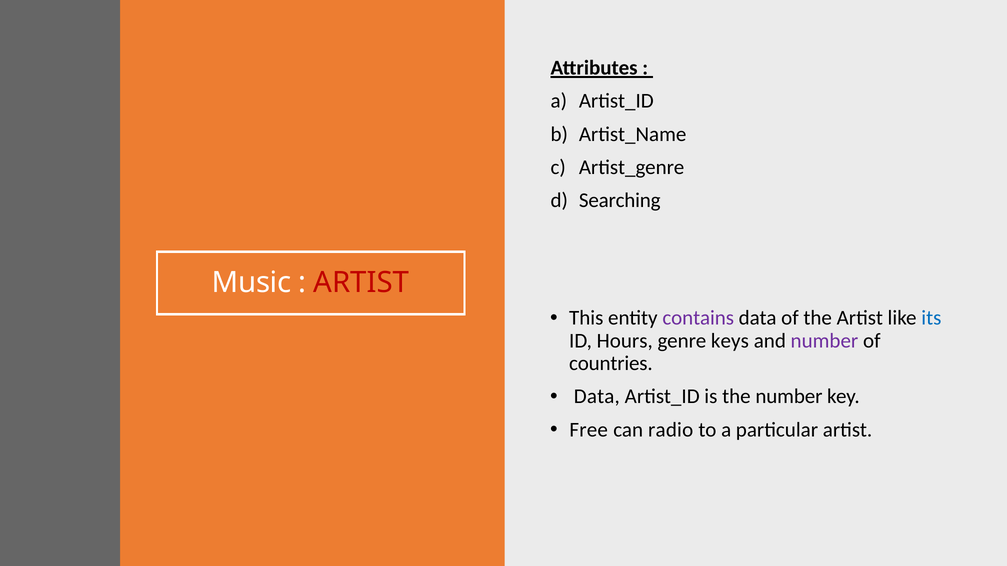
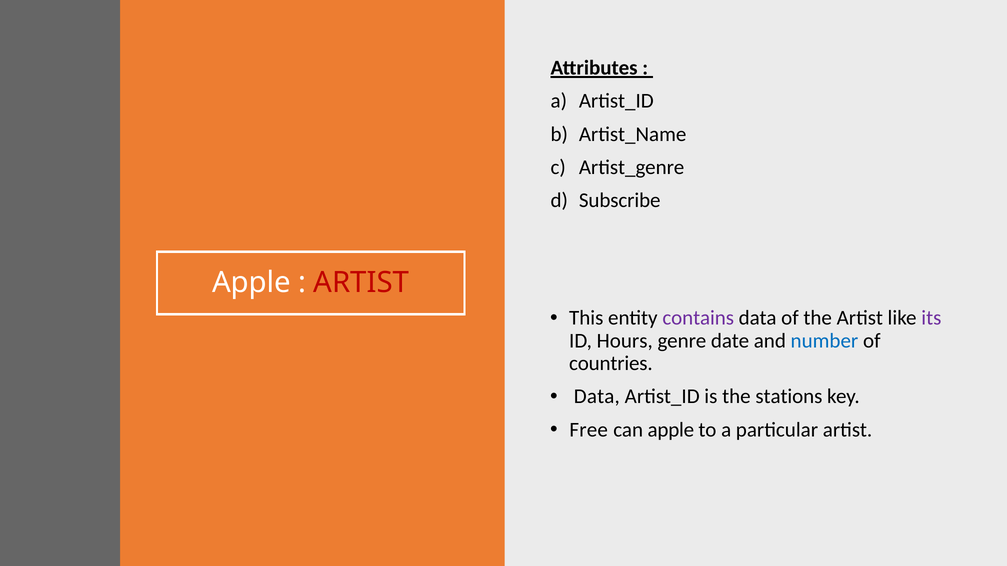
Searching: Searching -> Subscribe
Music at (252, 283): Music -> Apple
its colour: blue -> purple
keys: keys -> date
number at (824, 341) colour: purple -> blue
the number: number -> stations
can radio: radio -> apple
